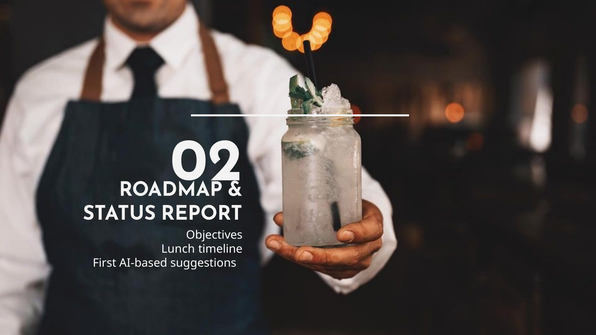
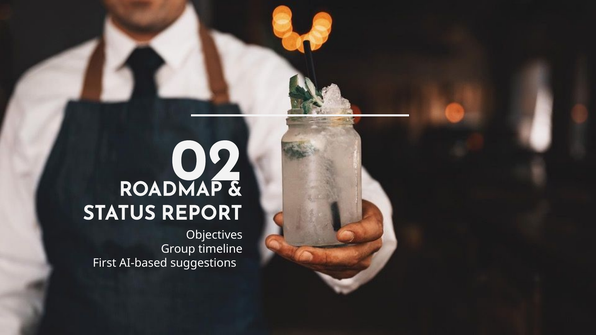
Lunch: Lunch -> Group
